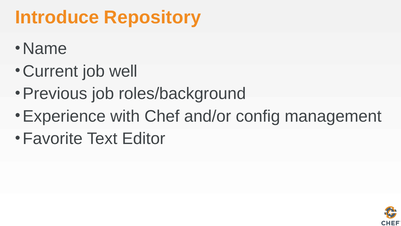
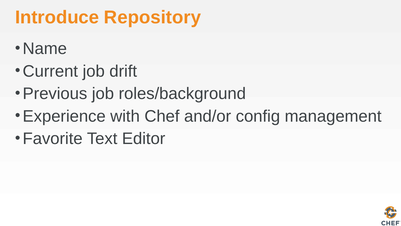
well: well -> drift
